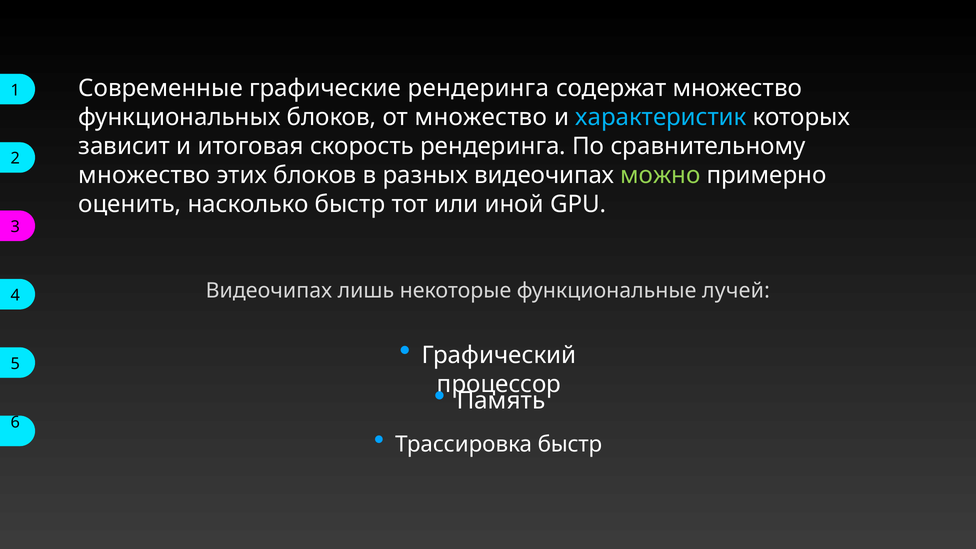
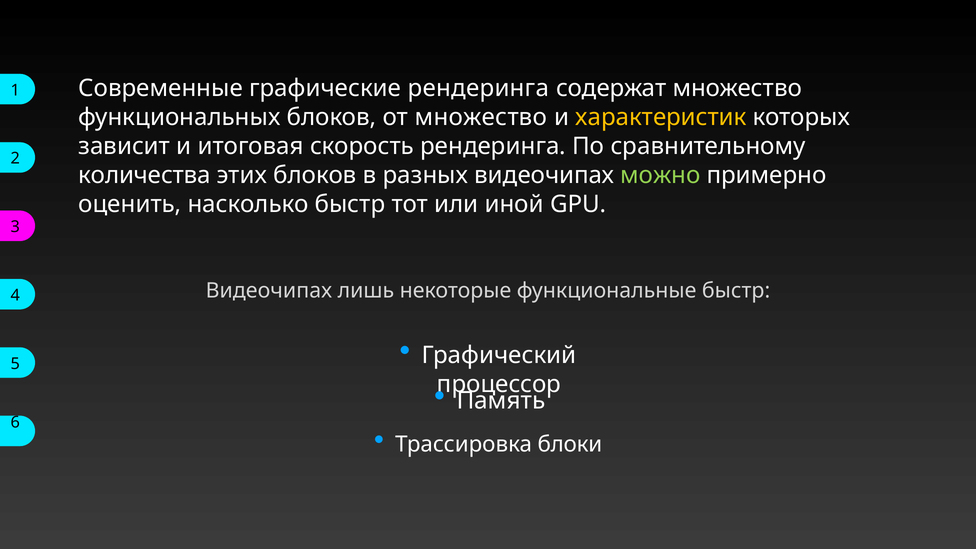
характеристик colour: light blue -> yellow
множество at (144, 175): множество -> количества
функциональные лучей: лучей -> быстр
Трассировка быстр: быстр -> блоки
